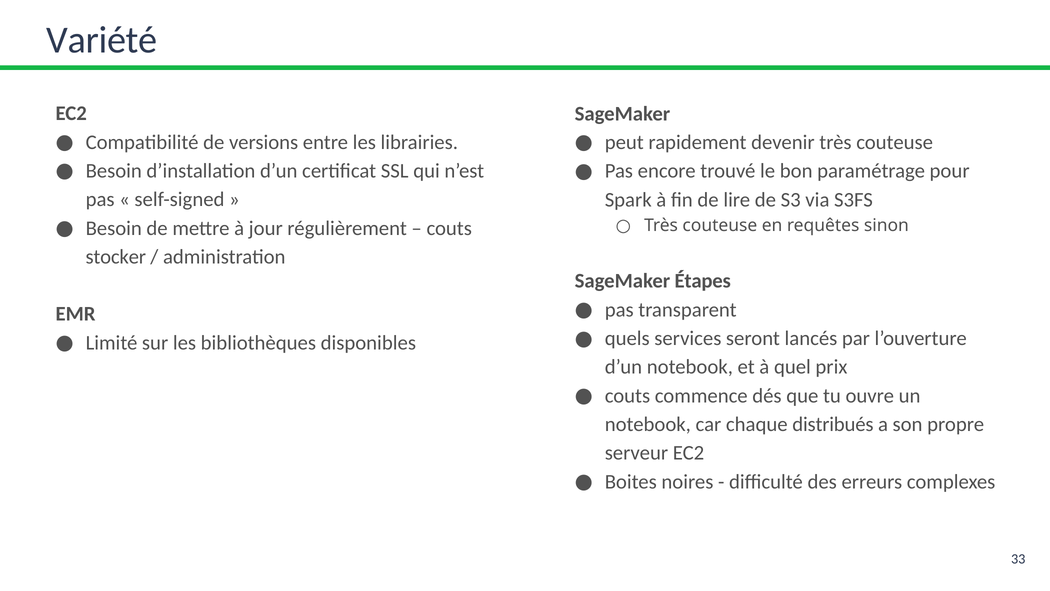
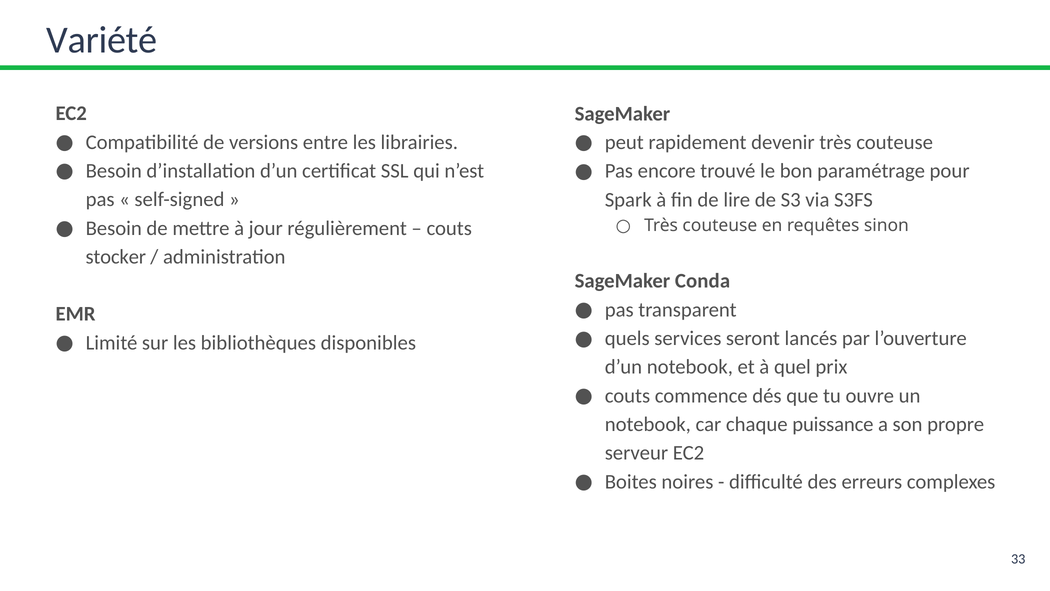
Étapes: Étapes -> Conda
distribués: distribués -> puissance
